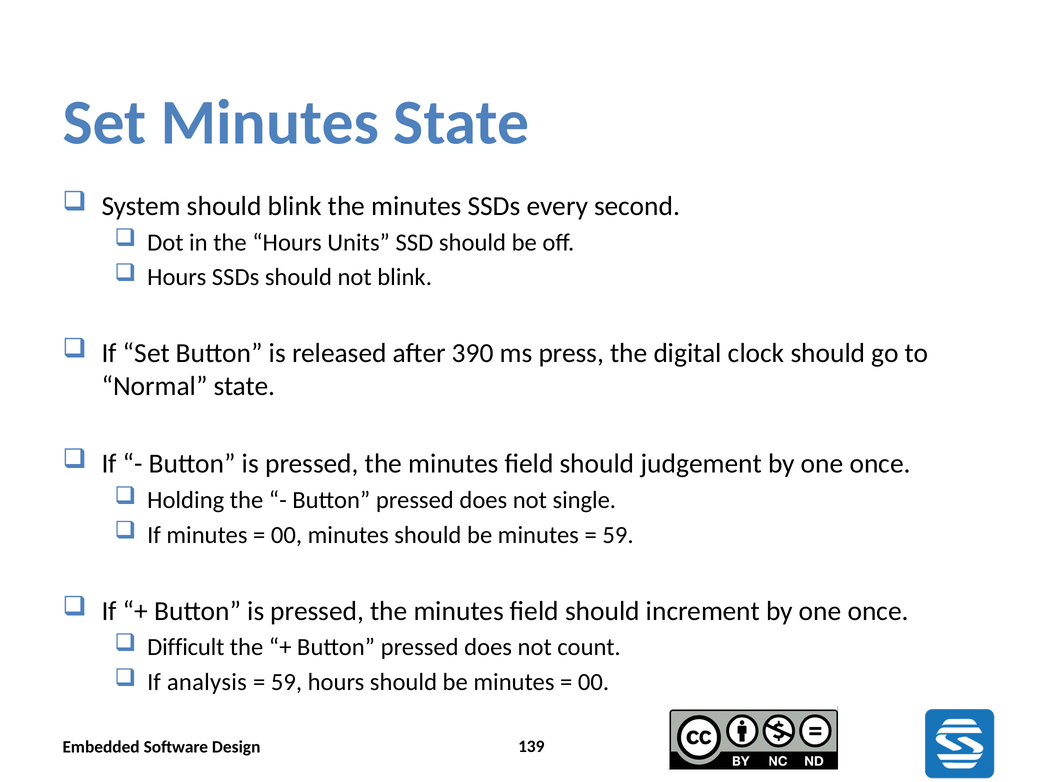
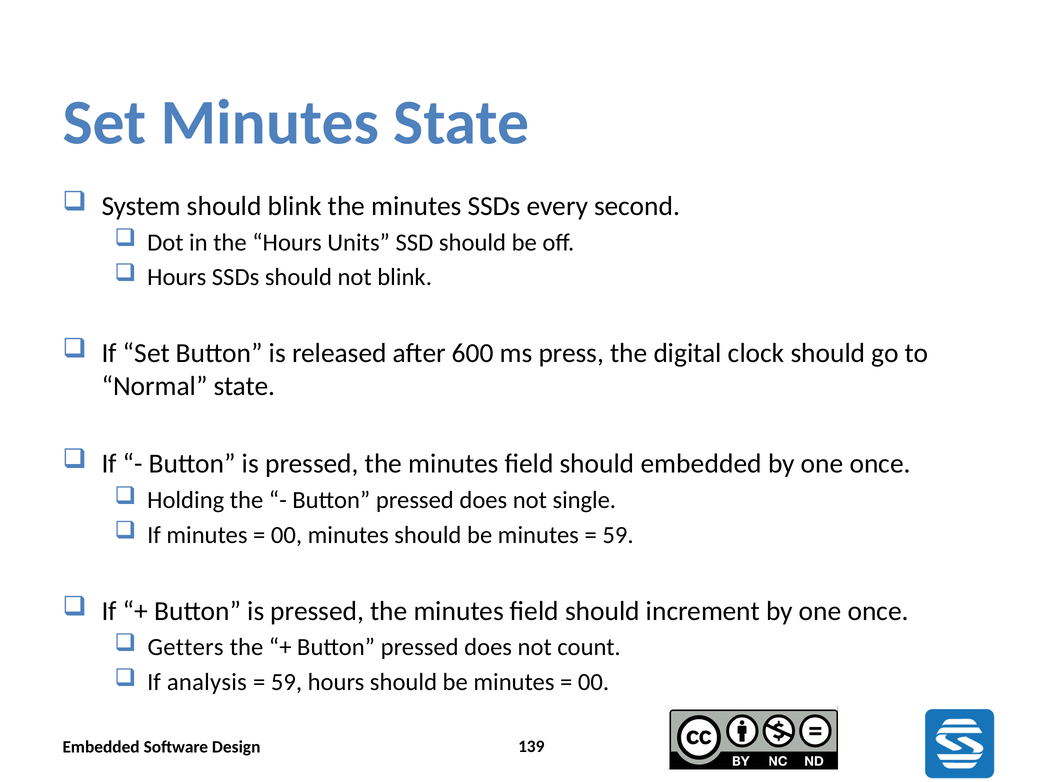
390: 390 -> 600
should judgement: judgement -> embedded
Difficult: Difficult -> Getters
